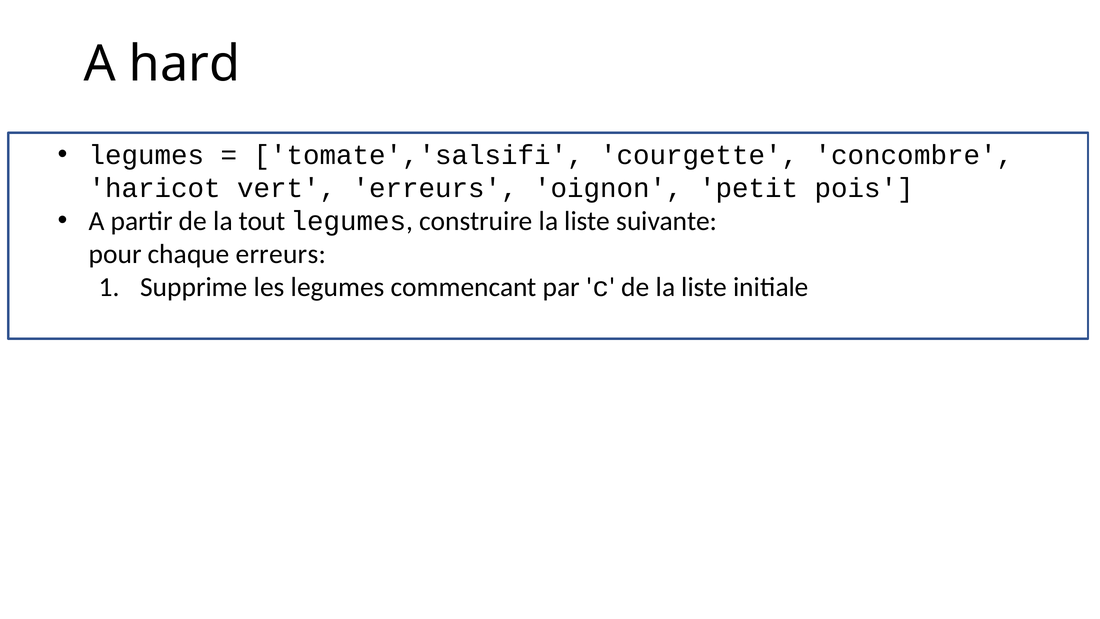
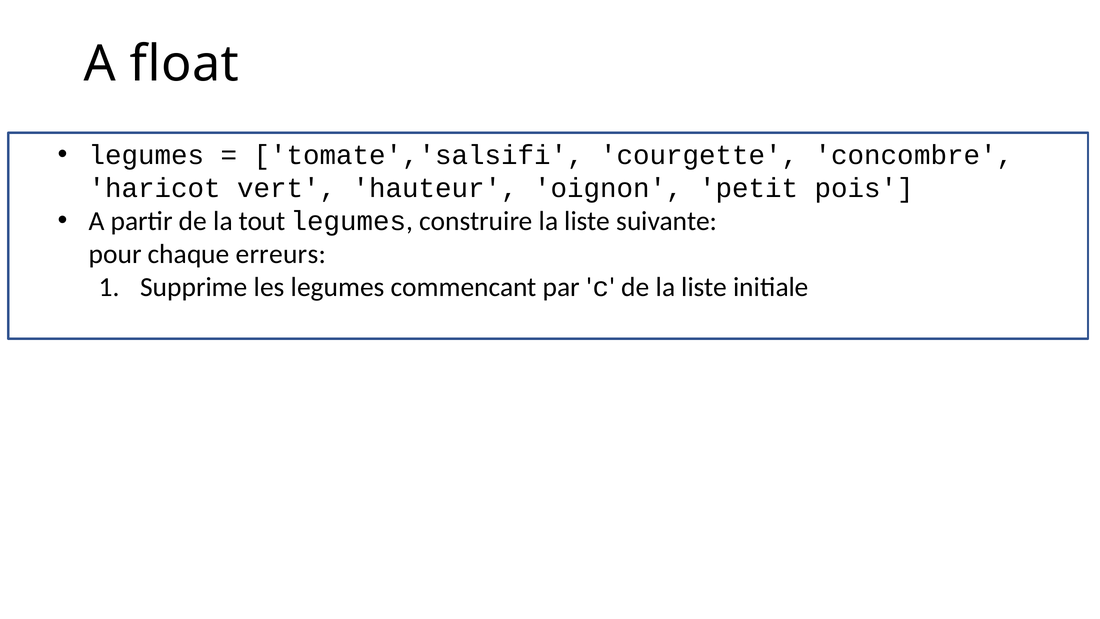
hard: hard -> float
vert erreurs: erreurs -> hauteur
